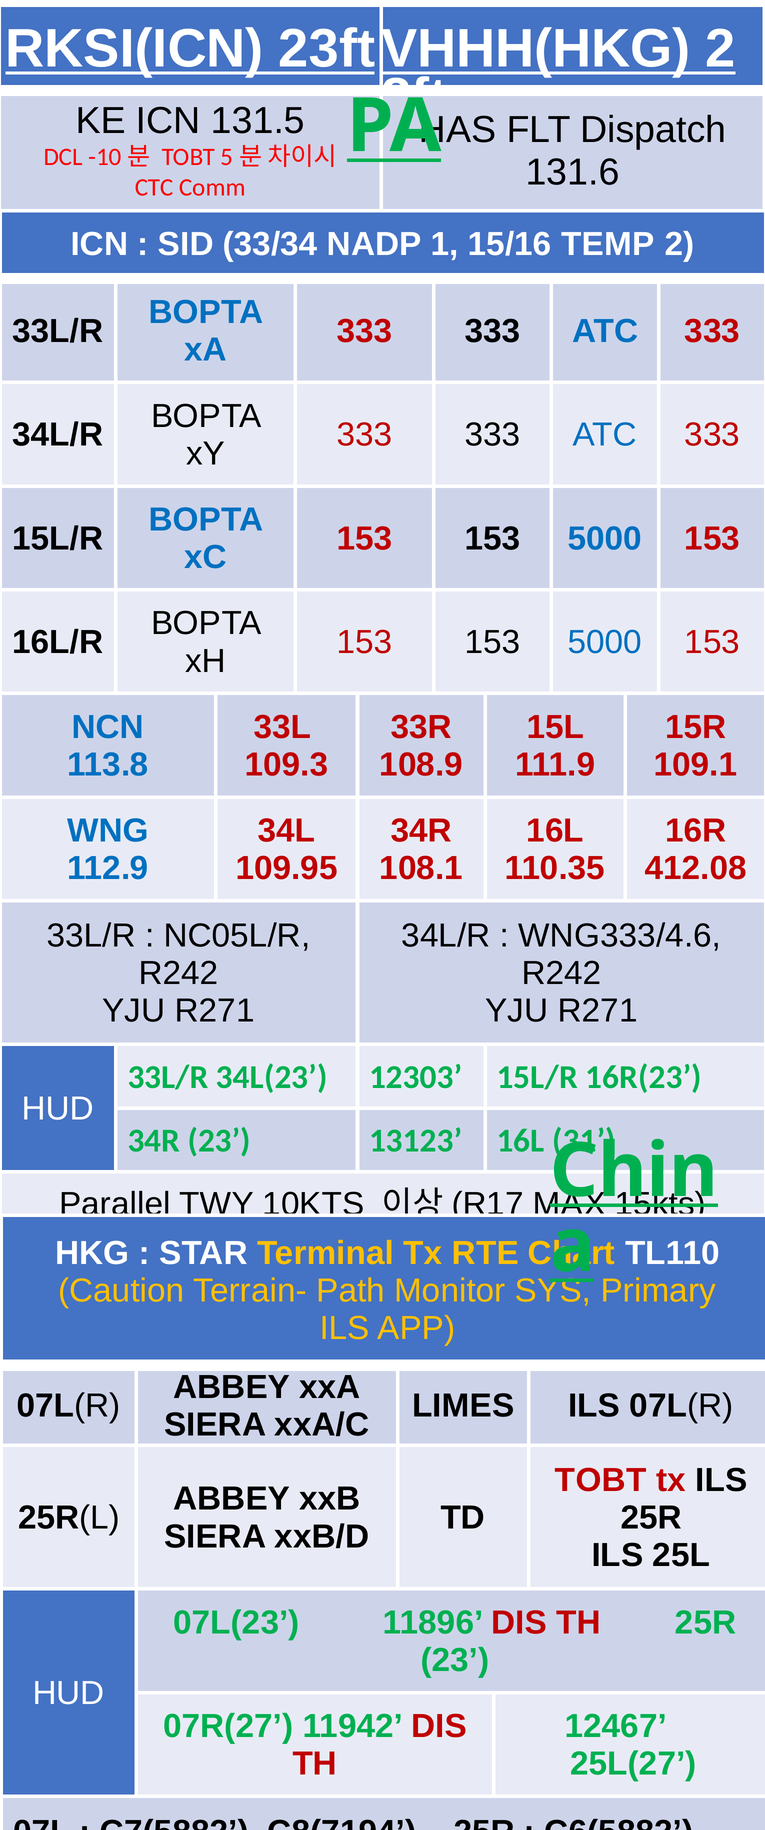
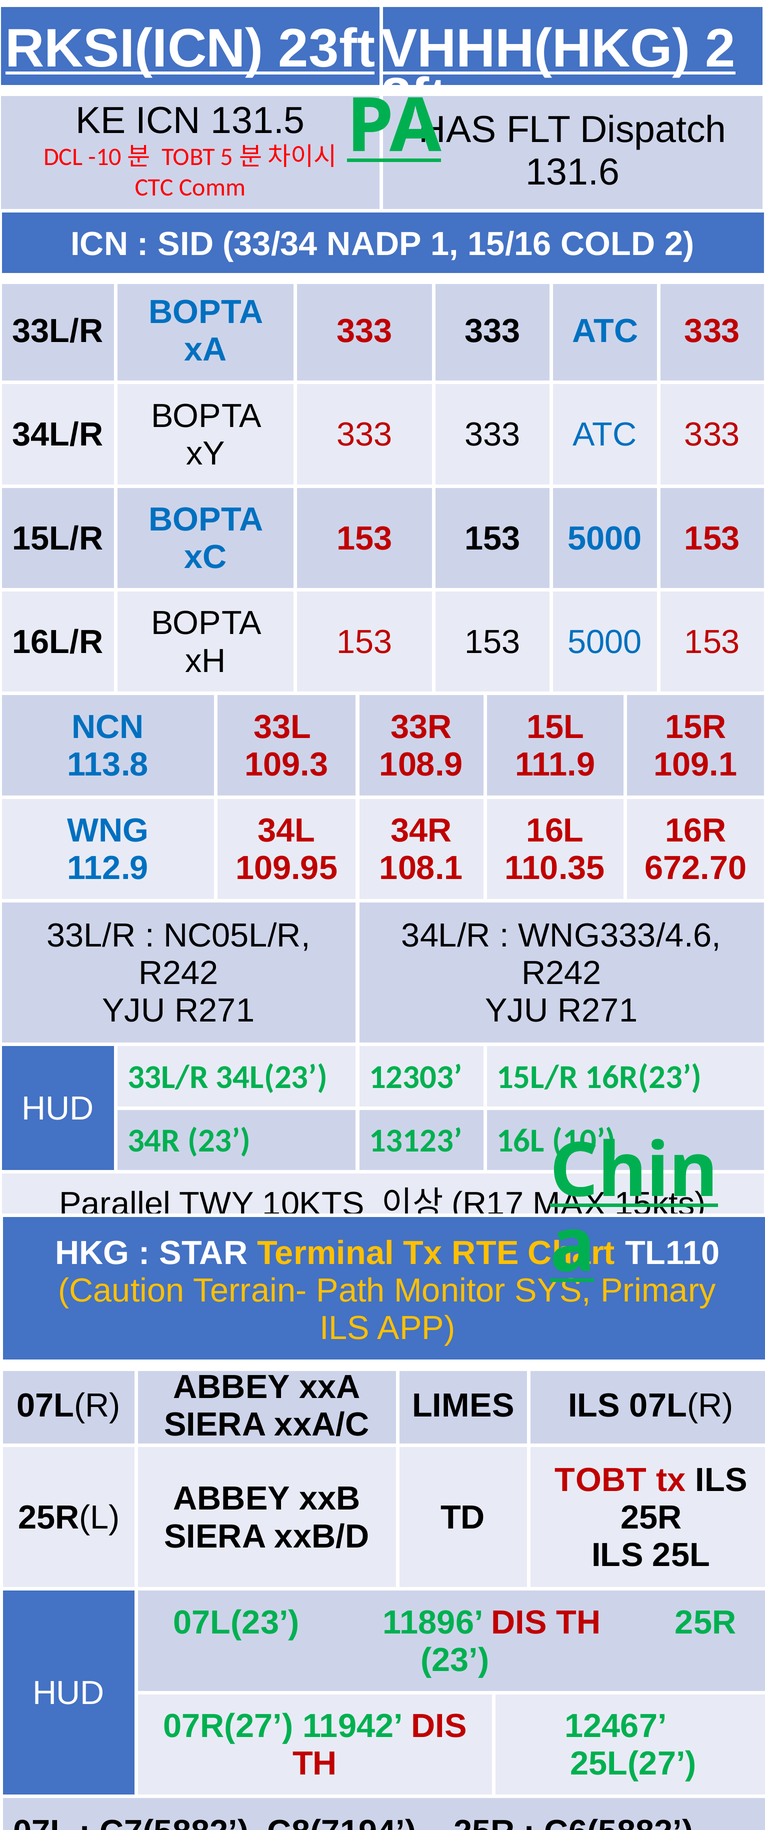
TEMP: TEMP -> COLD
412.08: 412.08 -> 672.70
31: 31 -> 10
